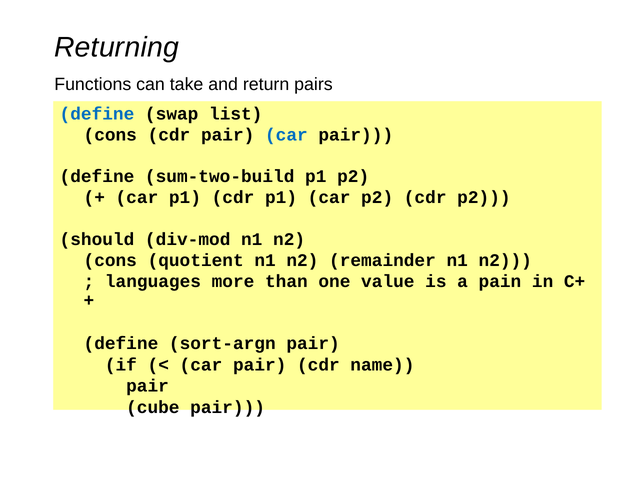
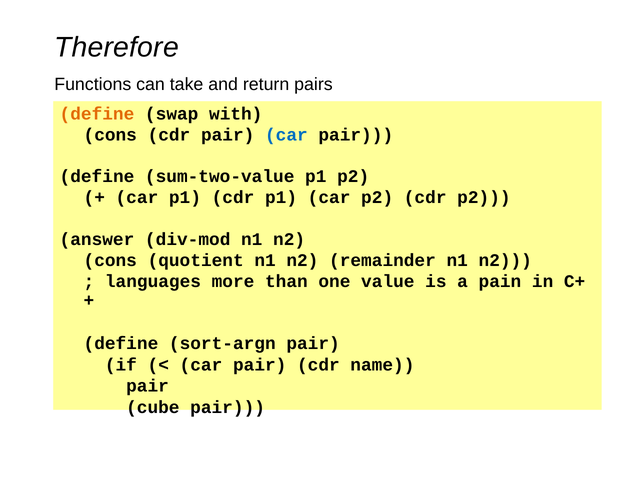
Returning: Returning -> Therefore
define at (97, 114) colour: blue -> orange
list: list -> with
sum-two-build: sum-two-build -> sum-two-value
should: should -> answer
